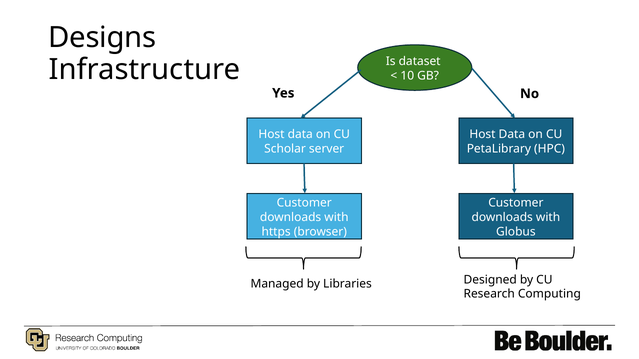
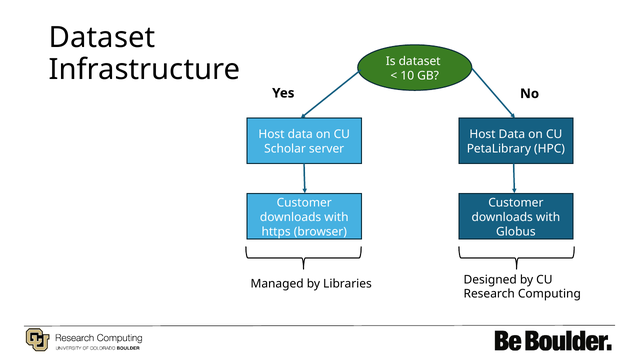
Designs at (102, 38): Designs -> Dataset
